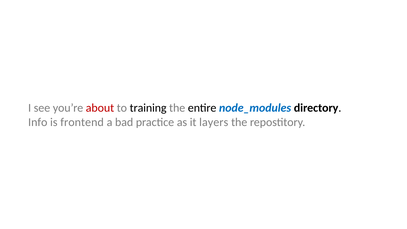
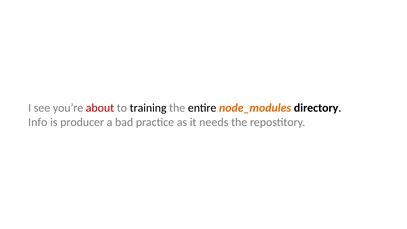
node_modules colour: blue -> orange
frontend: frontend -> producer
layers: layers -> needs
